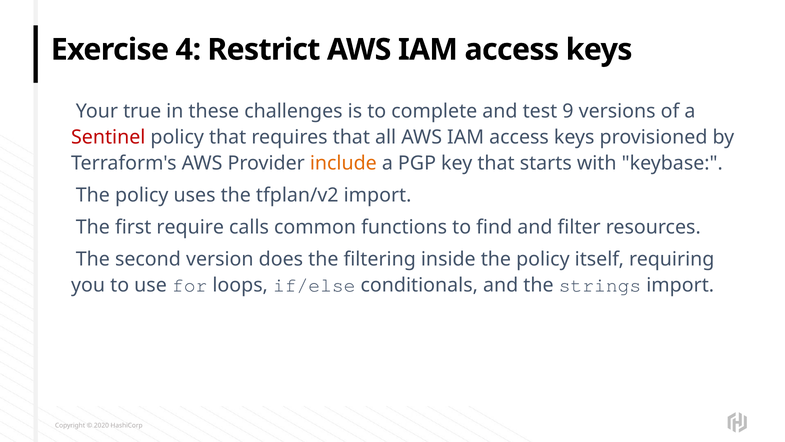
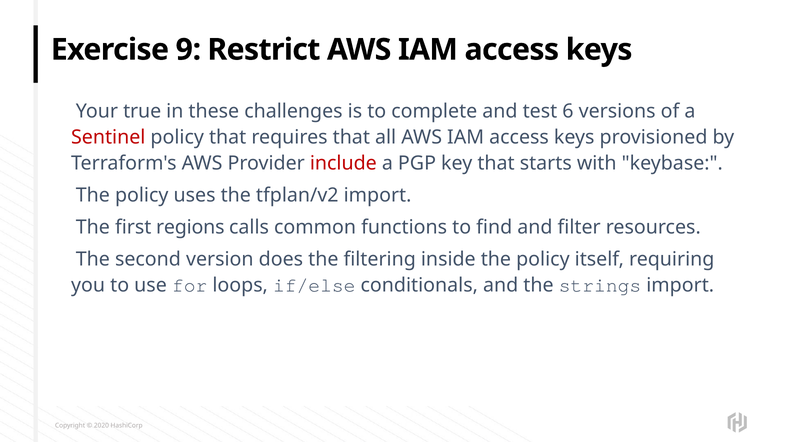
4: 4 -> 9
9: 9 -> 6
include colour: orange -> red
require: require -> regions
